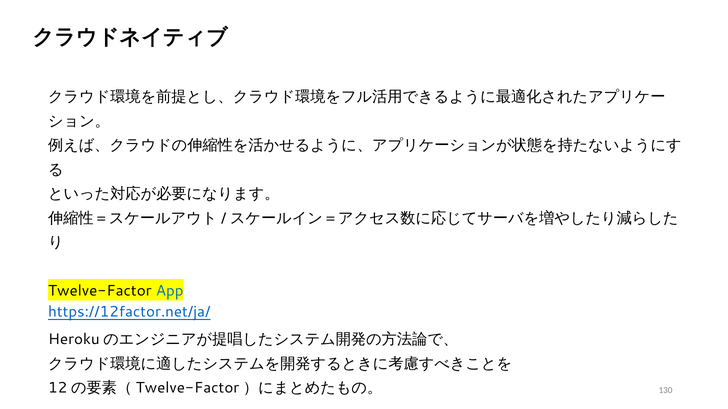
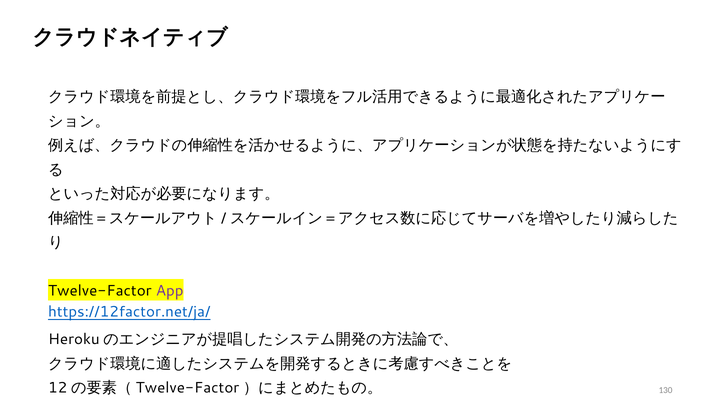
App colour: blue -> purple
